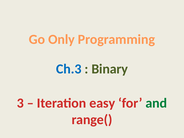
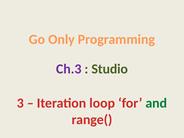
Ch.3 colour: blue -> purple
Binary: Binary -> Studio
easy: easy -> loop
